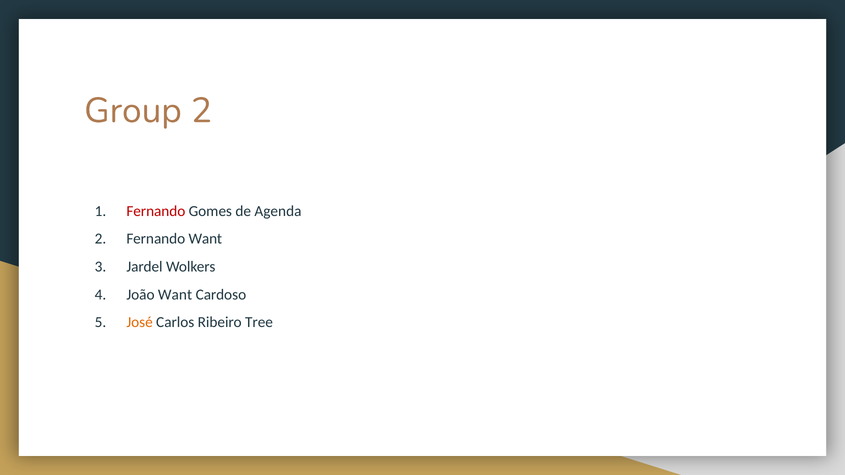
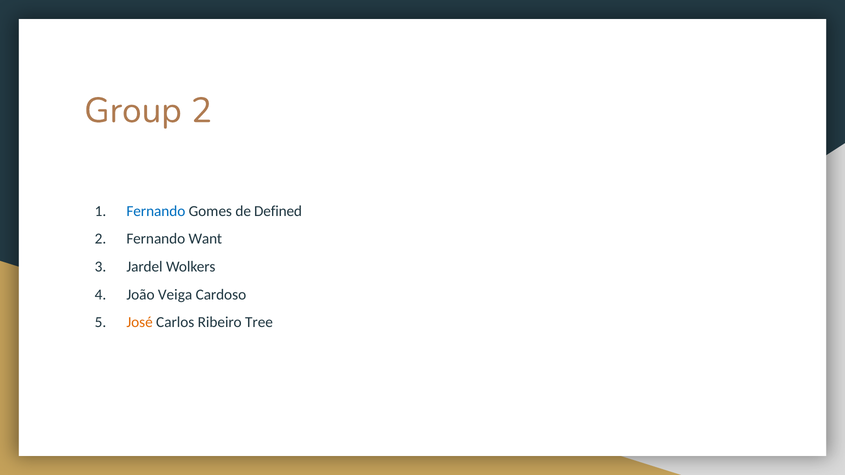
Fernando at (156, 211) colour: red -> blue
Agenda: Agenda -> Defined
João Want: Want -> Veiga
